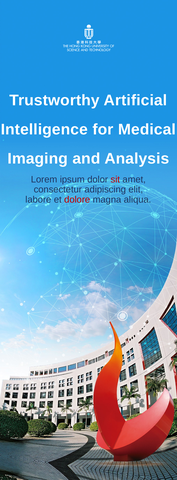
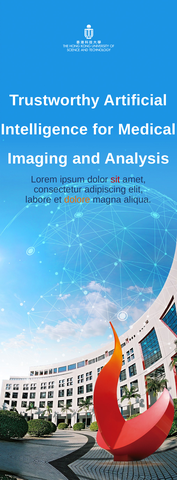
dolore colour: red -> orange
